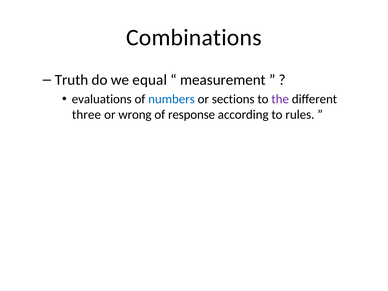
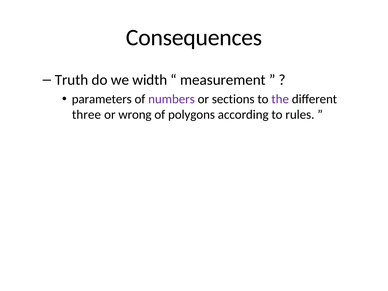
Combinations: Combinations -> Consequences
equal: equal -> width
evaluations: evaluations -> parameters
numbers colour: blue -> purple
response: response -> polygons
